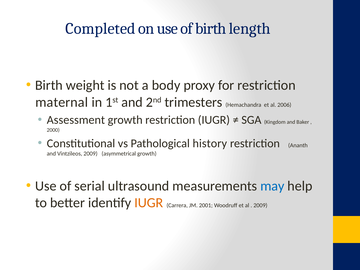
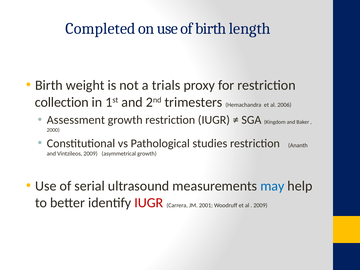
body: body -> trials
maternal: maternal -> collection
history: history -> studies
IUGR at (149, 203) colour: orange -> red
